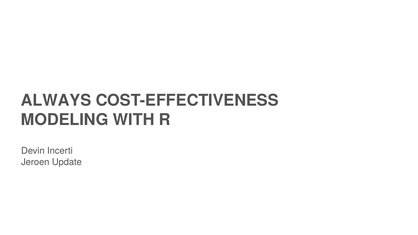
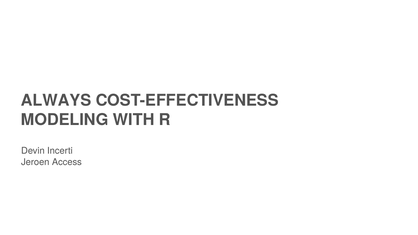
Update: Update -> Access
